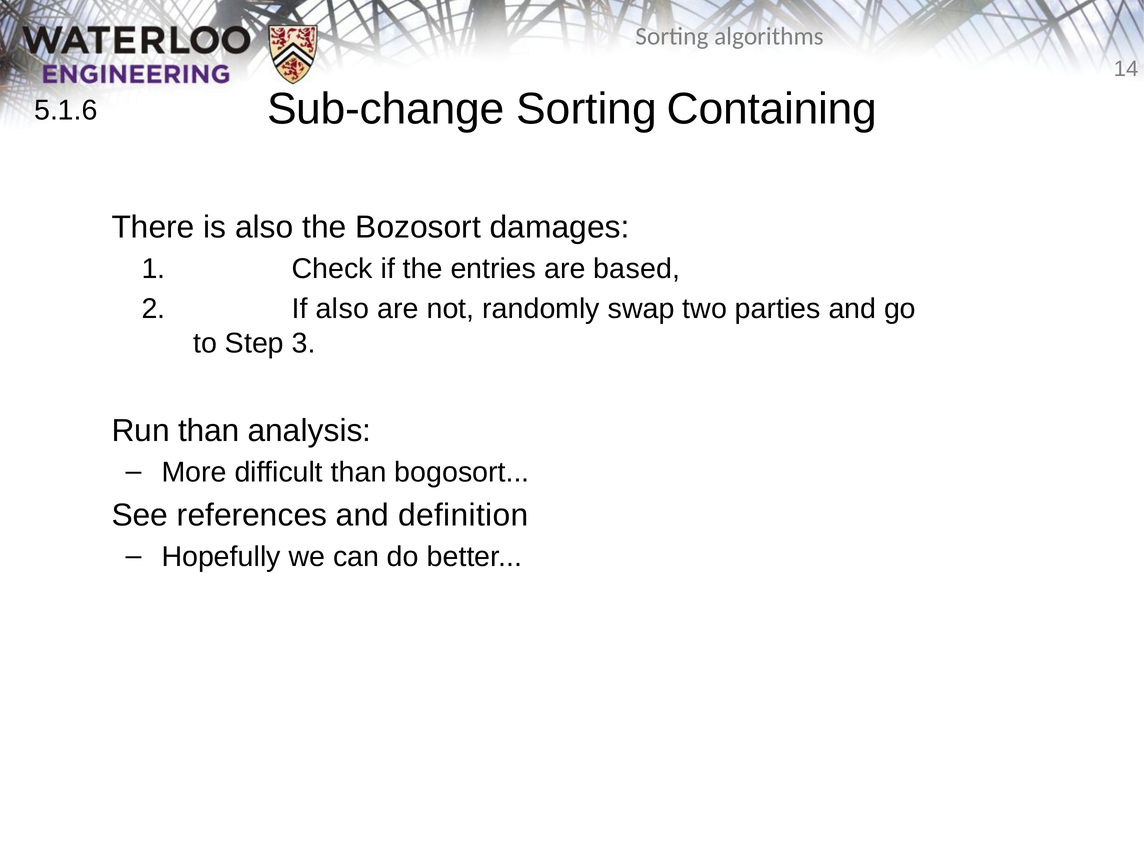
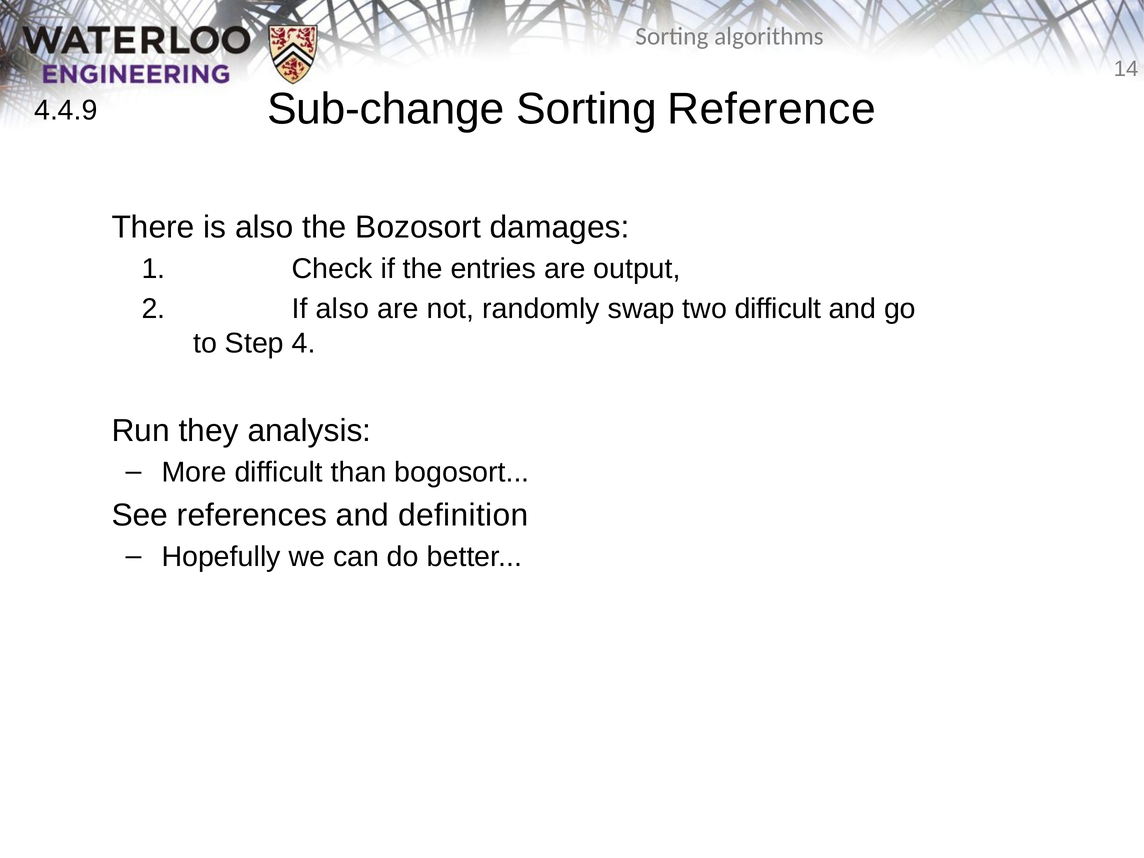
Containing: Containing -> Reference
5.1.6: 5.1.6 -> 4.4.9
based: based -> output
two parties: parties -> difficult
3: 3 -> 4
Run than: than -> they
